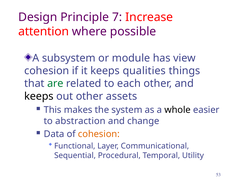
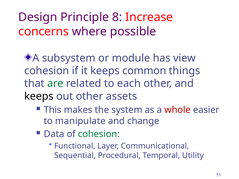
7: 7 -> 8
attention: attention -> concerns
qualities: qualities -> common
whole colour: black -> red
abstraction: abstraction -> manipulate
cohesion at (99, 134) colour: orange -> green
